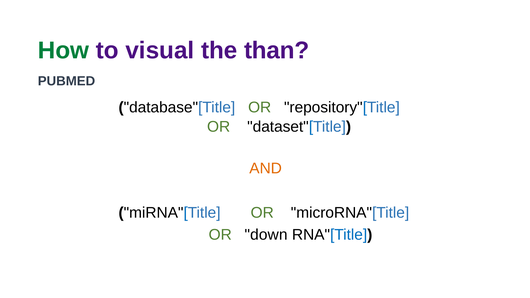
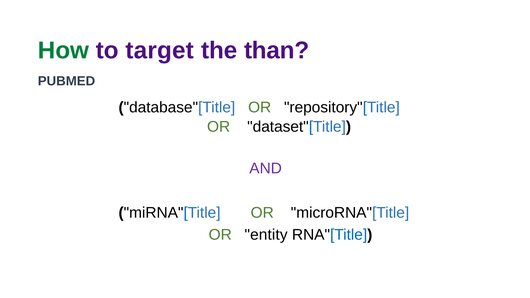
visual: visual -> target
AND colour: orange -> purple
down: down -> entity
